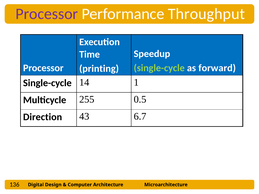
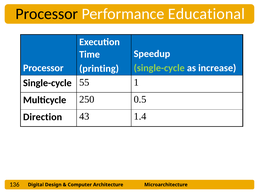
Processor at (47, 14) colour: purple -> black
Throughput: Throughput -> Educational
forward: forward -> increase
14: 14 -> 55
255: 255 -> 250
6.7: 6.7 -> 1.4
